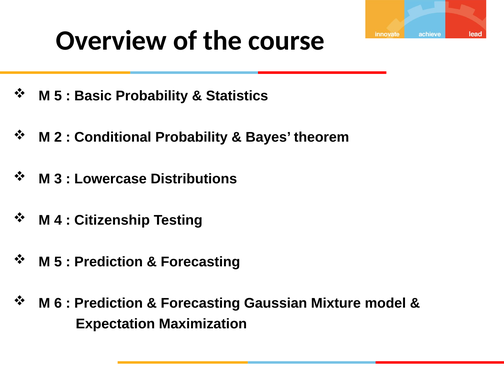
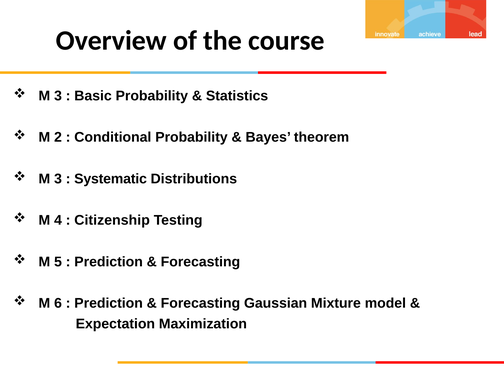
5 at (58, 96): 5 -> 3
Lowercase: Lowercase -> Systematic
